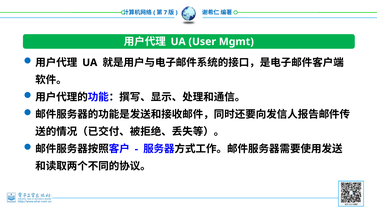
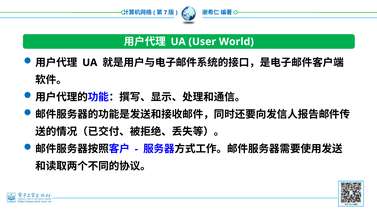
Mgmt: Mgmt -> World
